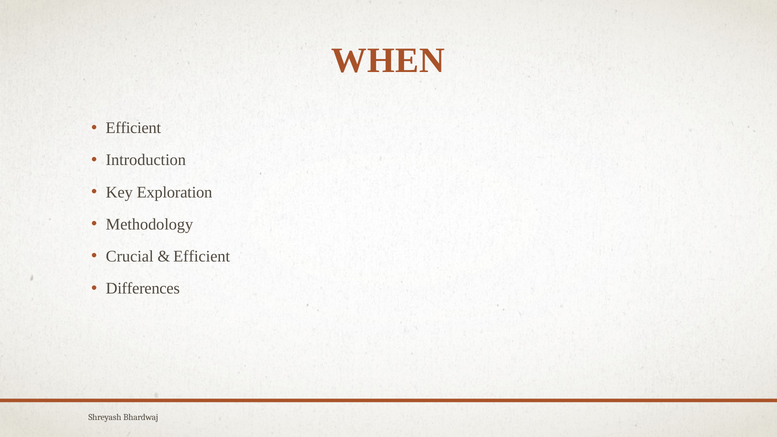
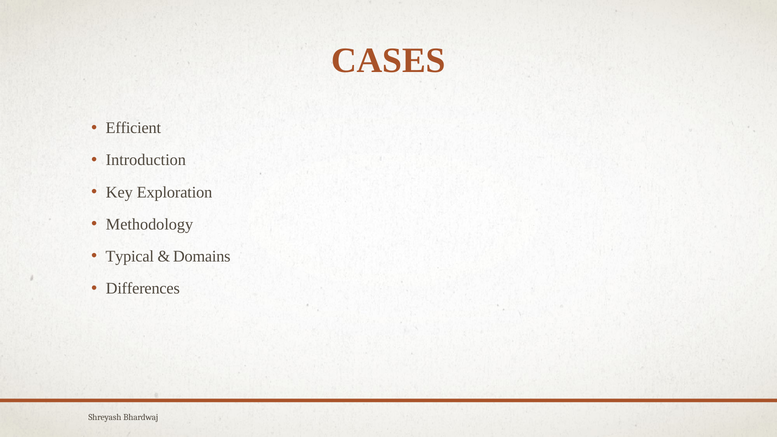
WHEN: WHEN -> CASES
Crucial: Crucial -> Typical
Efficient at (202, 256): Efficient -> Domains
